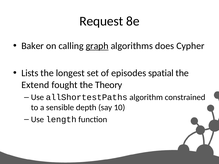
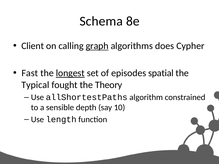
Request: Request -> Schema
Baker: Baker -> Client
Lists: Lists -> Fast
longest underline: none -> present
Extend: Extend -> Typical
